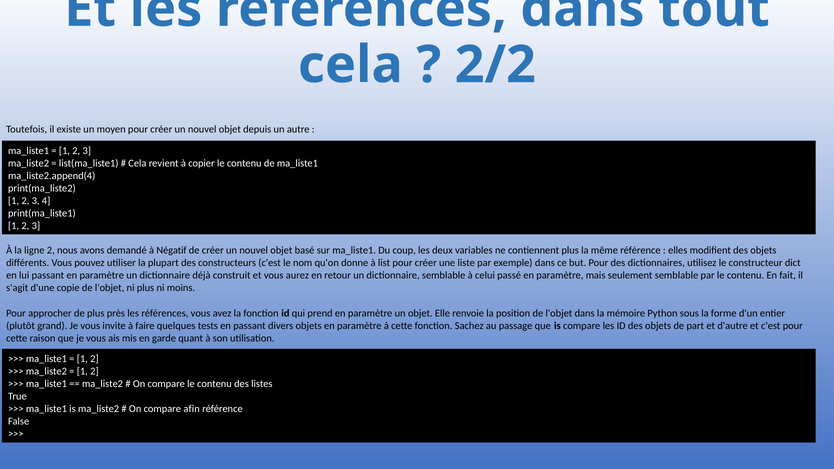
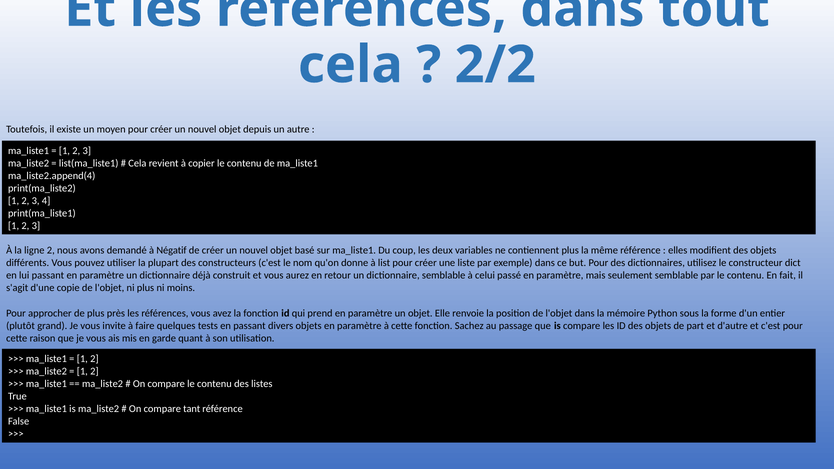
afin: afin -> tant
